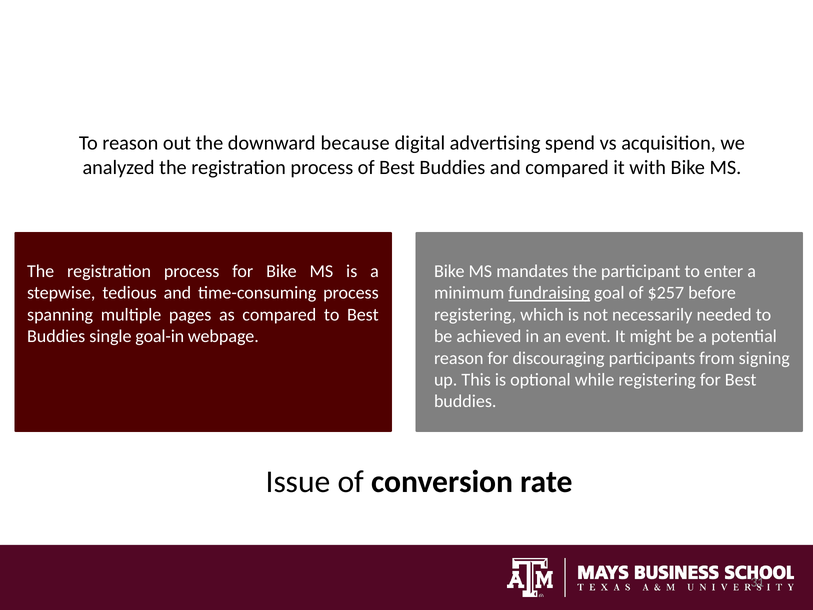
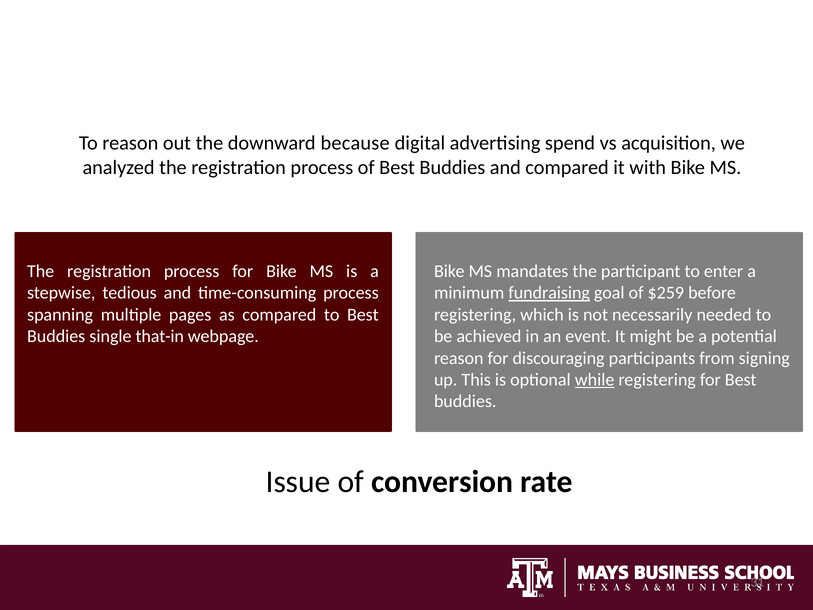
$257: $257 -> $259
goal-in: goal-in -> that-in
while underline: none -> present
